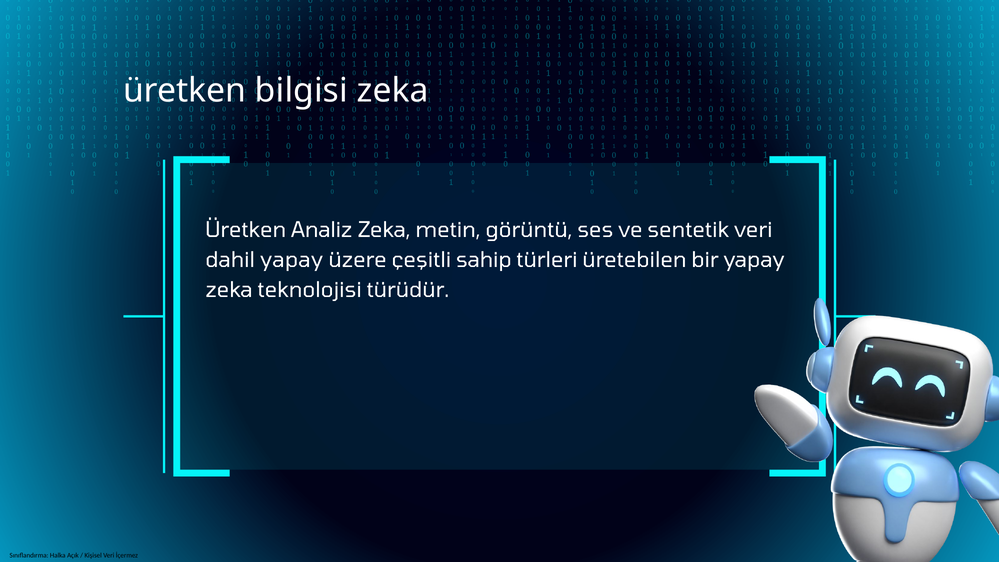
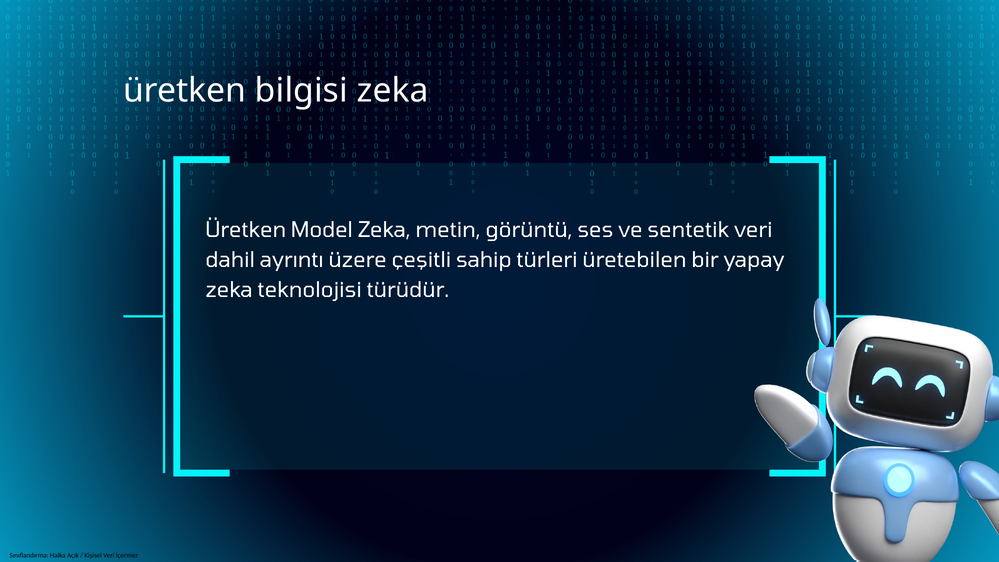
Analiz: Analiz -> Model
dahil yapay: yapay -> ayrıntı
